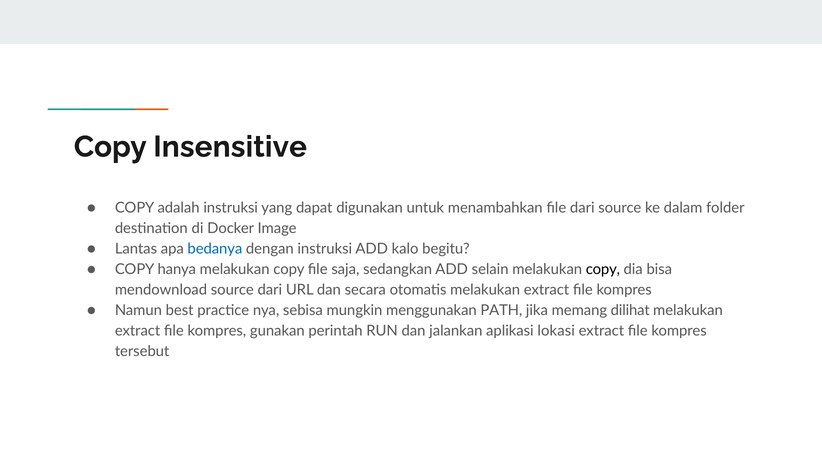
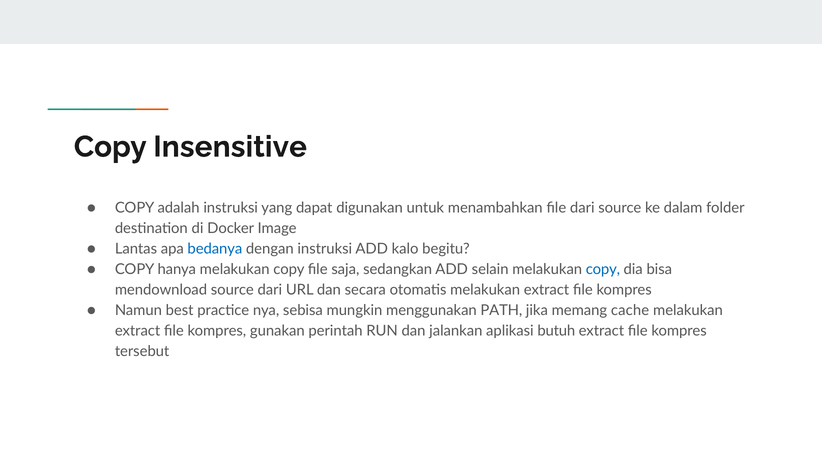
copy at (603, 269) colour: black -> blue
dilihat: dilihat -> cache
lokasi: lokasi -> butuh
